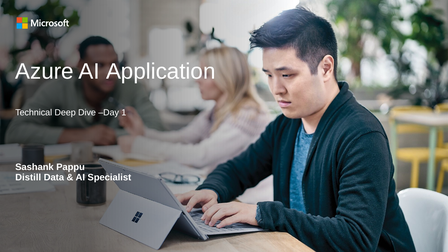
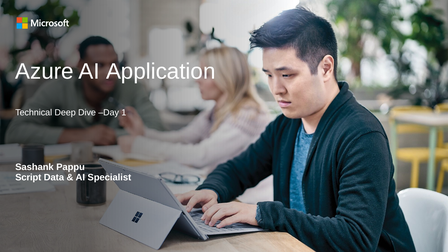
Distill: Distill -> Script
